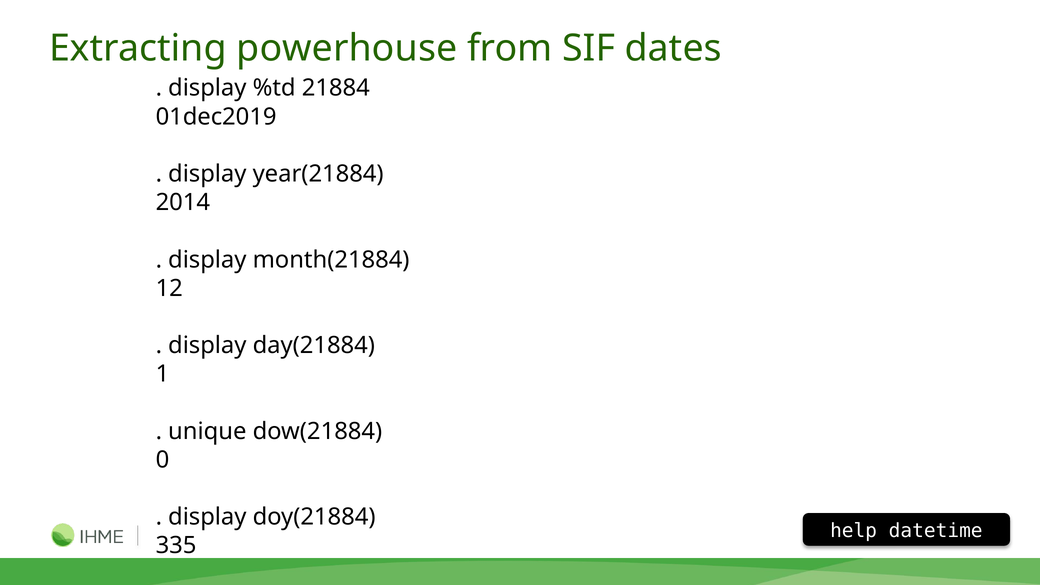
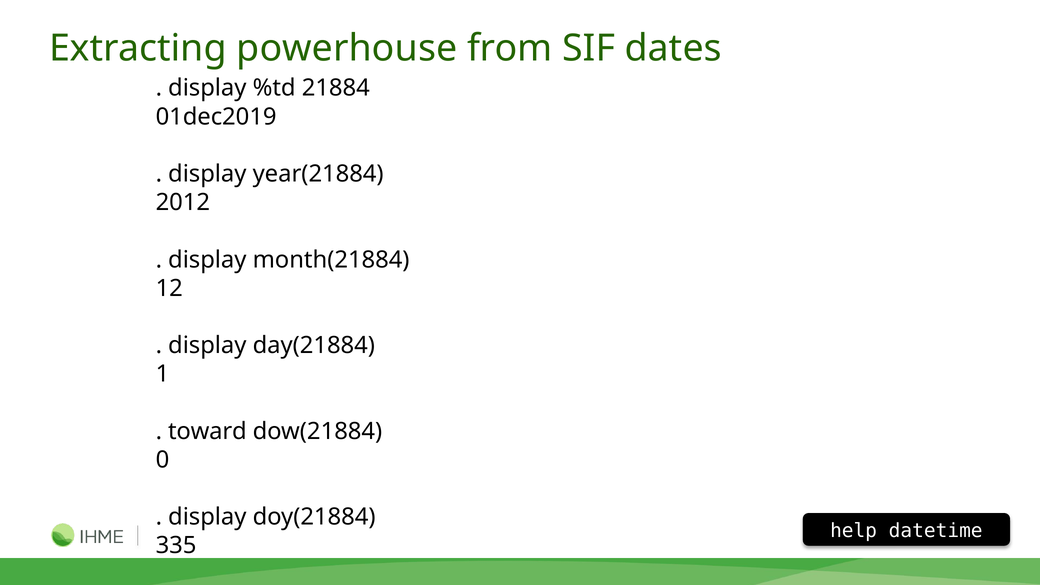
2014: 2014 -> 2012
unique: unique -> toward
